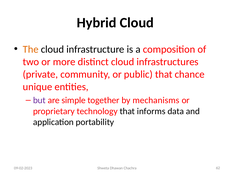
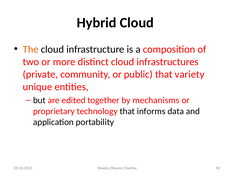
chance: chance -> variety
but colour: purple -> black
simple: simple -> edited
